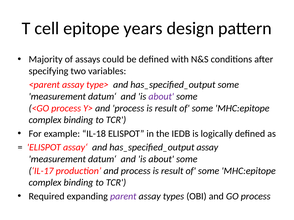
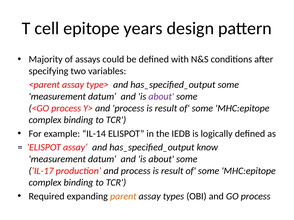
IL-18: IL-18 -> IL-14
has_specified_output assay: assay -> know
parent colour: purple -> orange
